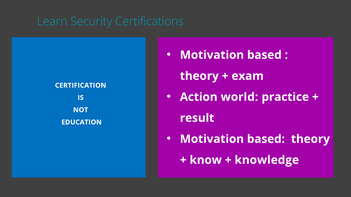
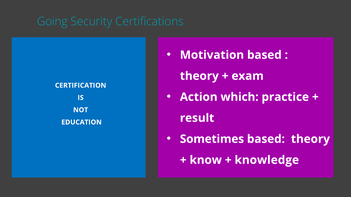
Learn: Learn -> Going
world: world -> which
Motivation at (212, 139): Motivation -> Sometimes
